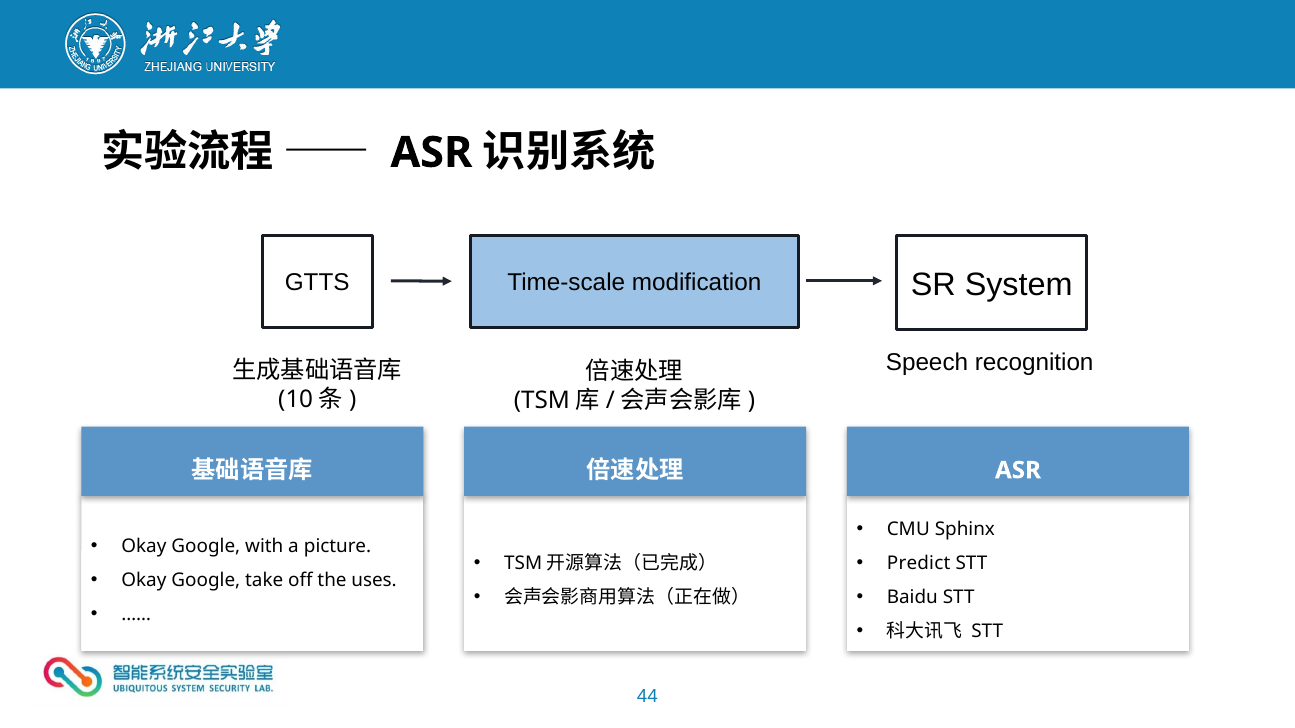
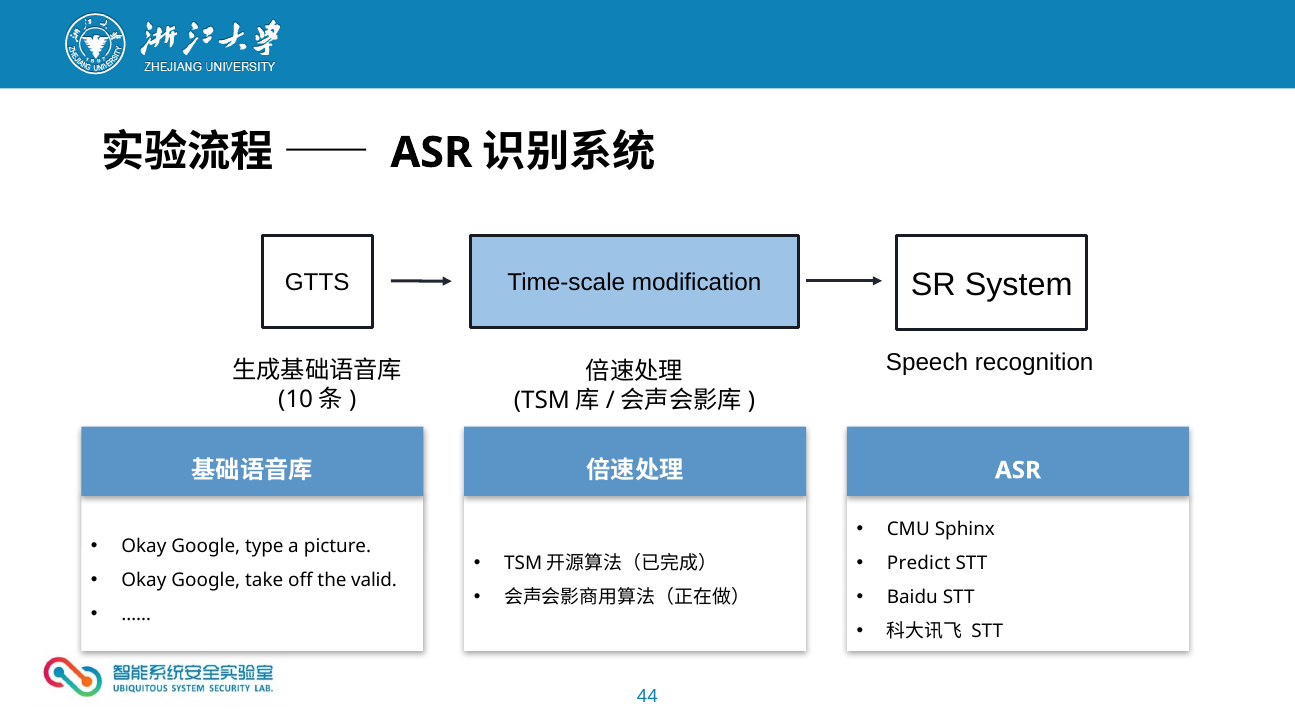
with: with -> type
uses: uses -> valid
